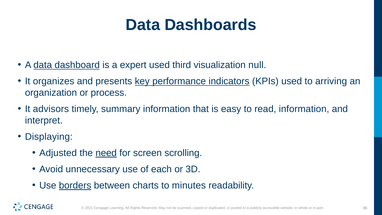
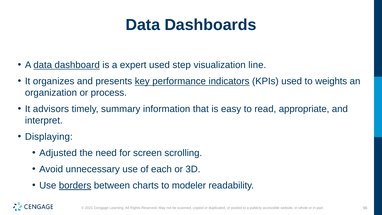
third: third -> step
null: null -> line
arriving: arriving -> weights
read information: information -> appropriate
need underline: present -> none
minutes: minutes -> modeler
